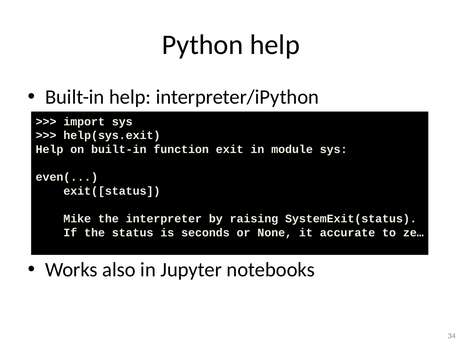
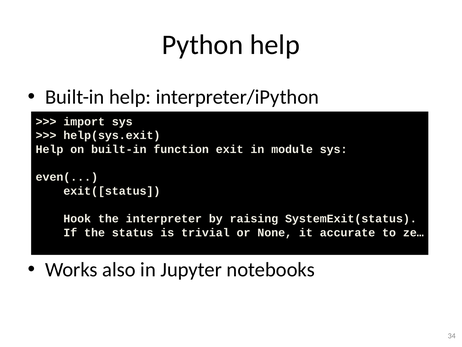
Mike: Mike -> Hook
seconds: seconds -> trivial
